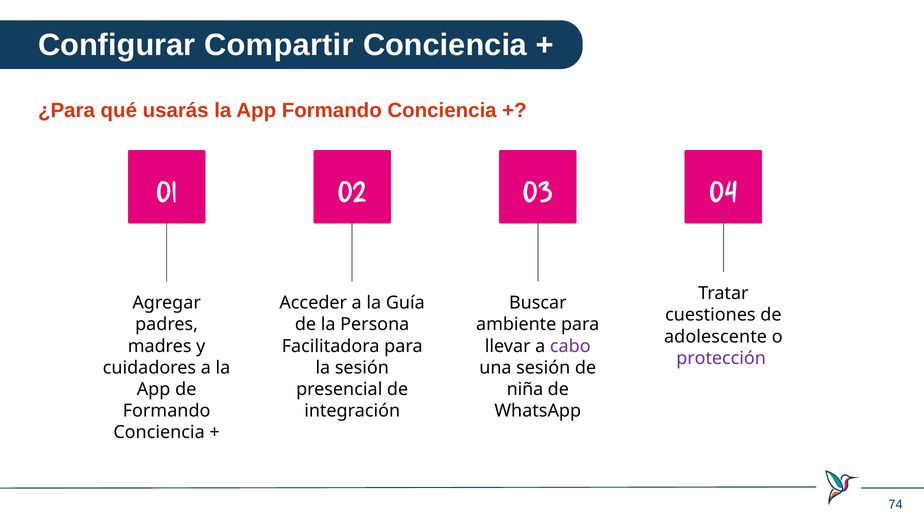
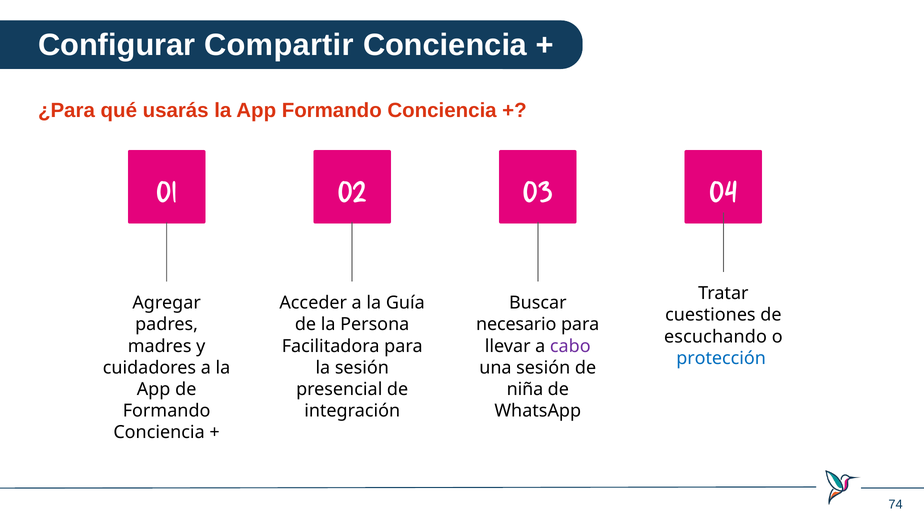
ambiente: ambiente -> necesario
adolescente: adolescente -> escuchando
protección colour: purple -> blue
